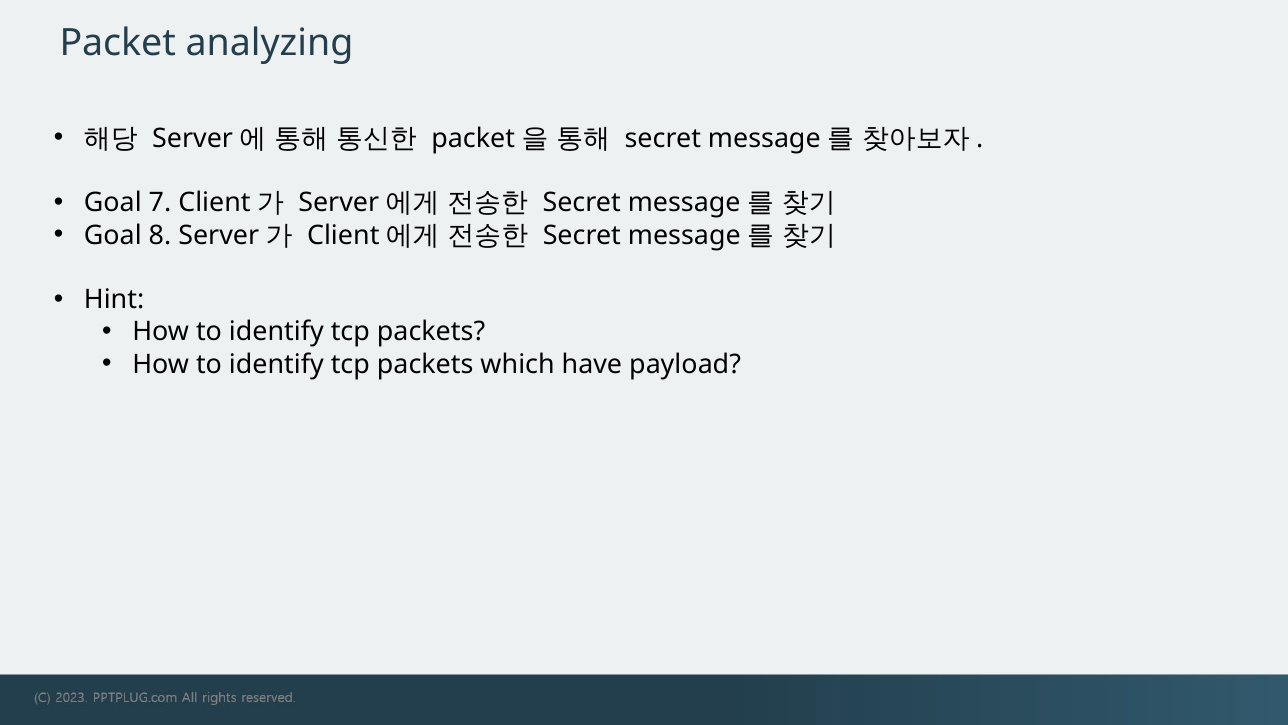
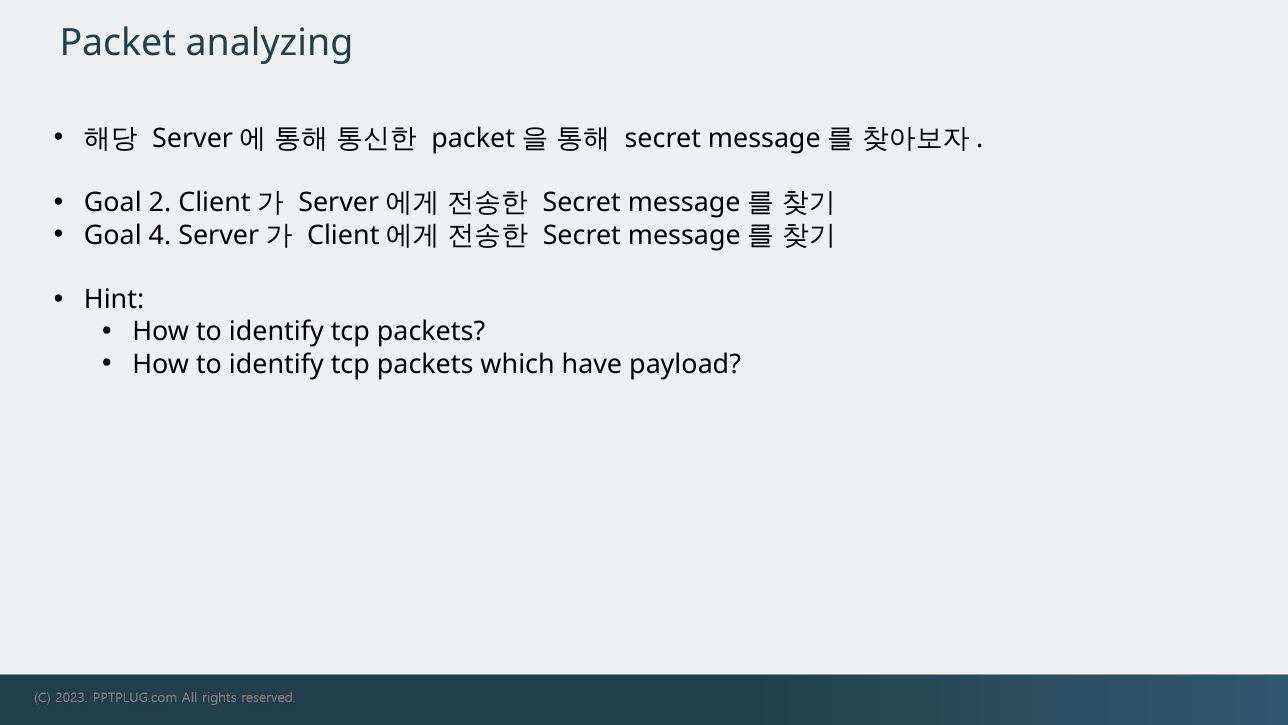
7: 7 -> 2
8: 8 -> 4
